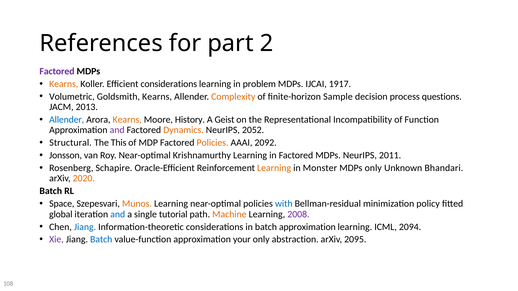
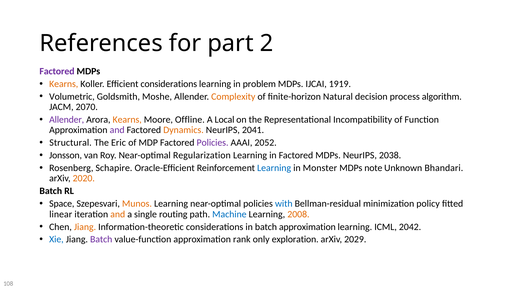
1917: 1917 -> 1919
Goldsmith Kearns: Kearns -> Moshe
Sample: Sample -> Natural
questions: questions -> algorithm
2013: 2013 -> 2070
Allender at (67, 120) colour: blue -> purple
History: History -> Offline
Geist: Geist -> Local
2052: 2052 -> 2041
This: This -> Eric
Policies at (213, 143) colour: orange -> purple
2092: 2092 -> 2052
Krishnamurthy: Krishnamurthy -> Regularization
2011: 2011 -> 2038
Learning at (274, 168) colour: orange -> blue
MDPs only: only -> note
global: global -> linear
and at (118, 214) colour: blue -> orange
tutorial: tutorial -> routing
Machine colour: orange -> blue
2008 colour: purple -> orange
Jiang at (85, 227) colour: blue -> orange
2094: 2094 -> 2042
Xie colour: purple -> blue
Batch at (101, 240) colour: blue -> purple
your: your -> rank
abstraction: abstraction -> exploration
2095: 2095 -> 2029
